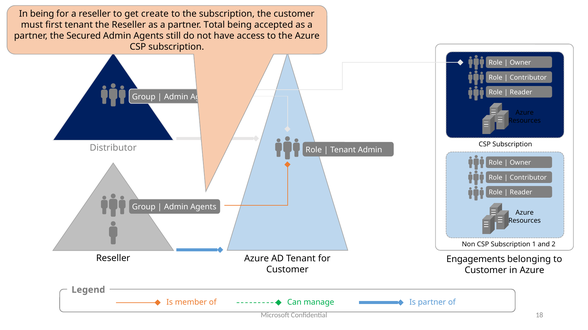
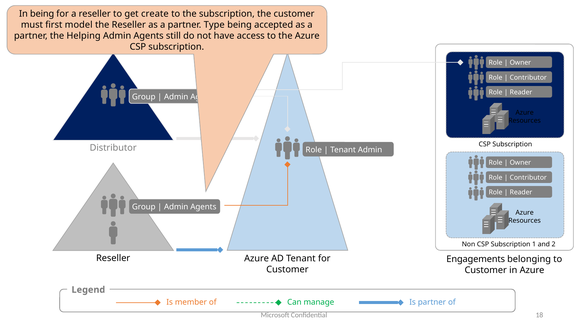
first tenant: tenant -> model
Total: Total -> Type
Secured: Secured -> Helping
